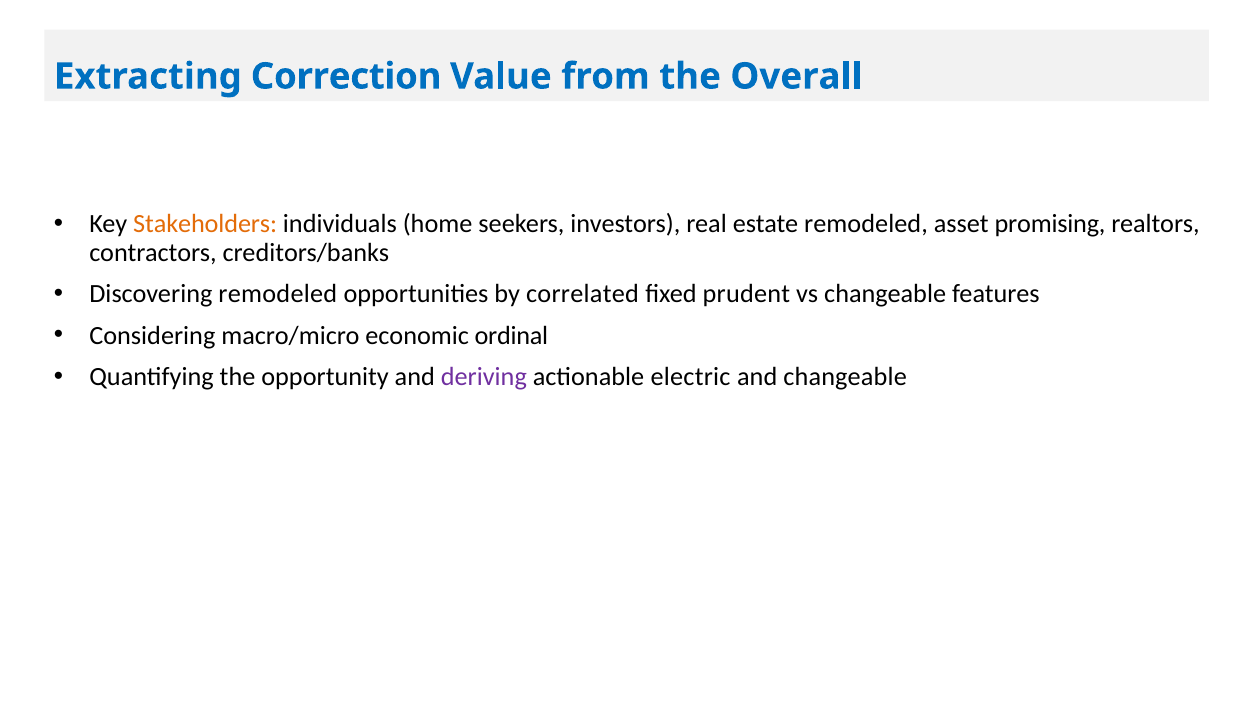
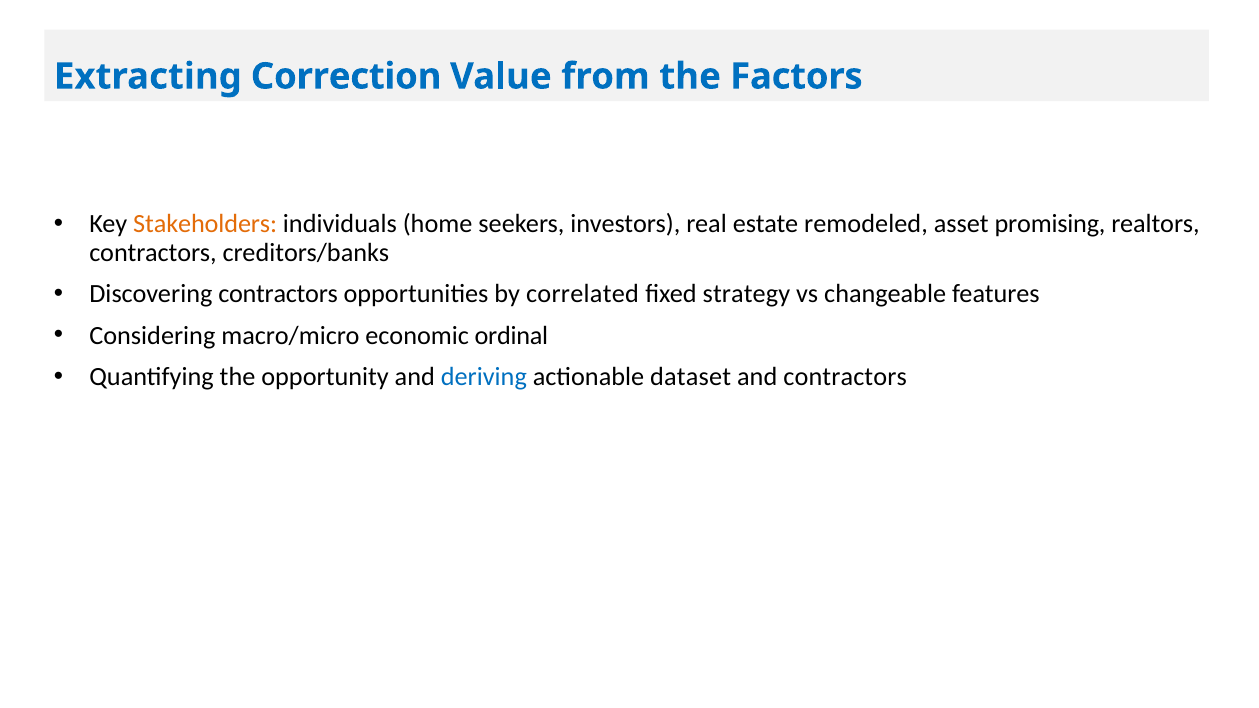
Overall: Overall -> Factors
Discovering remodeled: remodeled -> contractors
prudent: prudent -> strategy
deriving colour: purple -> blue
electric: electric -> dataset
and changeable: changeable -> contractors
